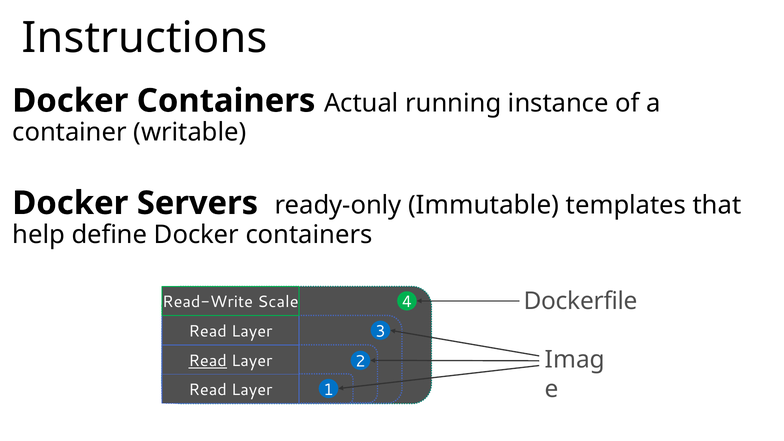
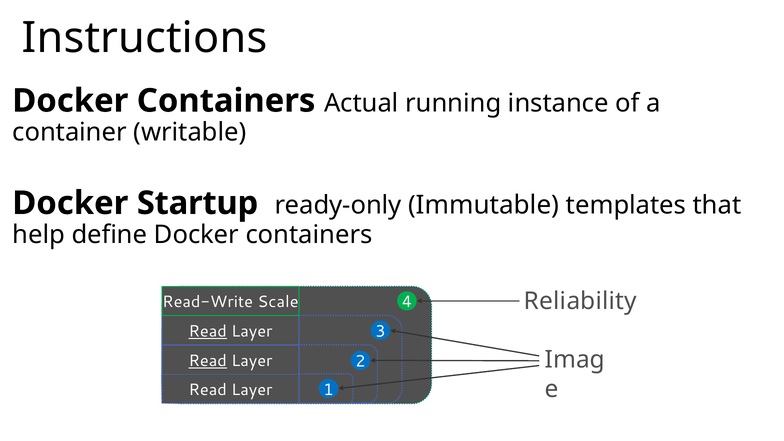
Servers: Servers -> Startup
Dockerfile: Dockerfile -> Reliability
Read at (208, 331) underline: none -> present
